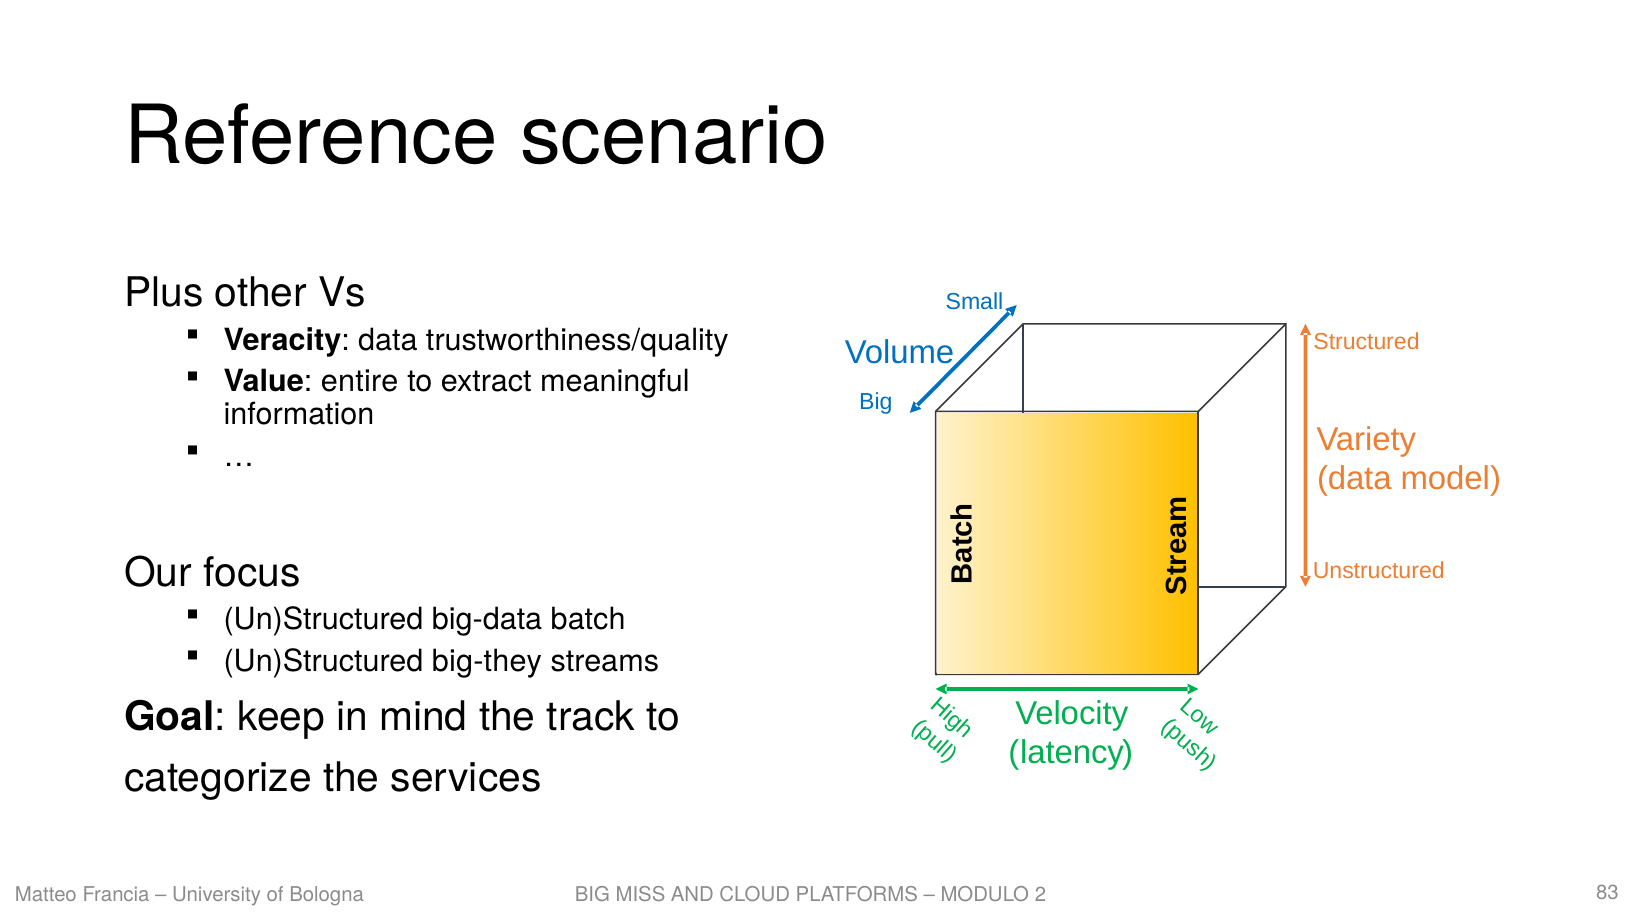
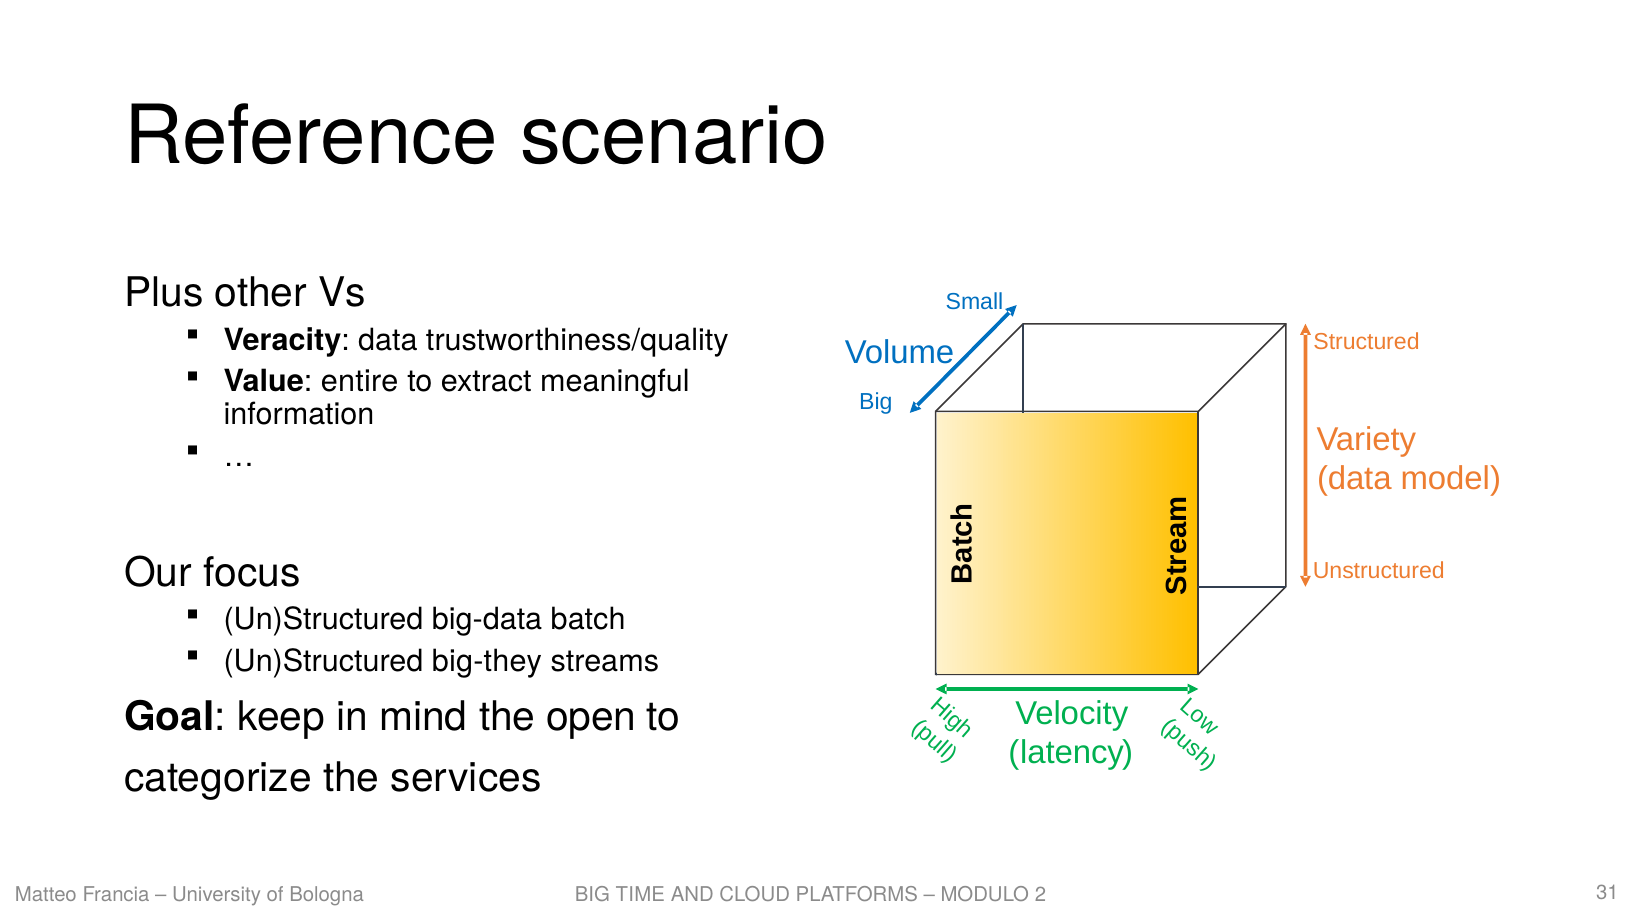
track: track -> open
MISS: MISS -> TIME
83: 83 -> 31
